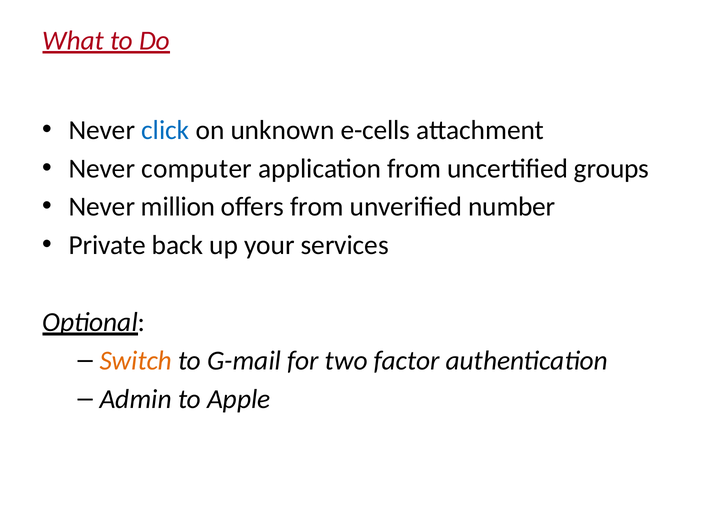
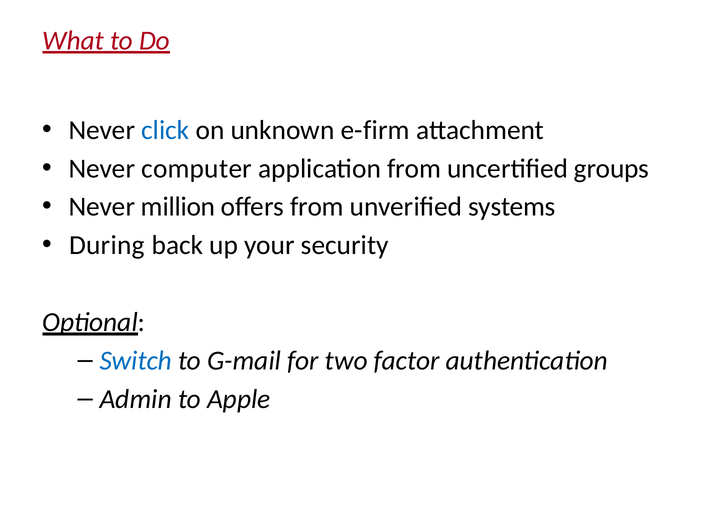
e-cells: e-cells -> e-firm
number: number -> systems
Private: Private -> During
services: services -> security
Switch colour: orange -> blue
